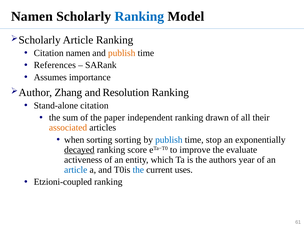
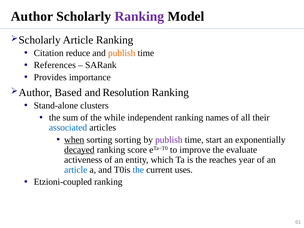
Namen at (32, 16): Namen -> Author
Ranking at (139, 16) colour: blue -> purple
Citation namen: namen -> reduce
Assumes: Assumes -> Provides
Zhang: Zhang -> Based
Stand-alone citation: citation -> clusters
paper: paper -> while
drawn: drawn -> names
associated colour: orange -> blue
when underline: none -> present
publish at (169, 140) colour: blue -> purple
stop: stop -> start
authors: authors -> reaches
